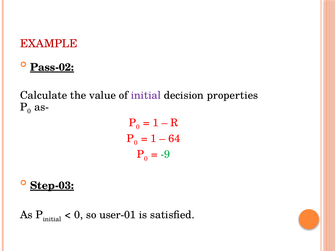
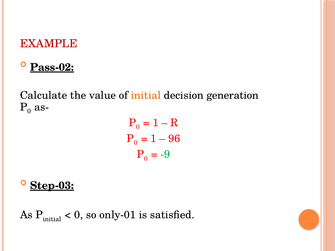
initial at (146, 96) colour: purple -> orange
properties: properties -> generation
64: 64 -> 96
user-01: user-01 -> only-01
